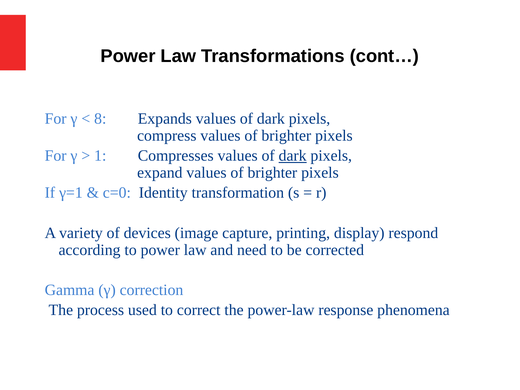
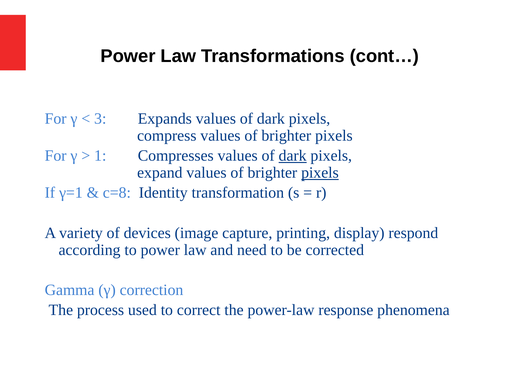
8: 8 -> 3
pixels at (320, 173) underline: none -> present
c=0: c=0 -> c=8
